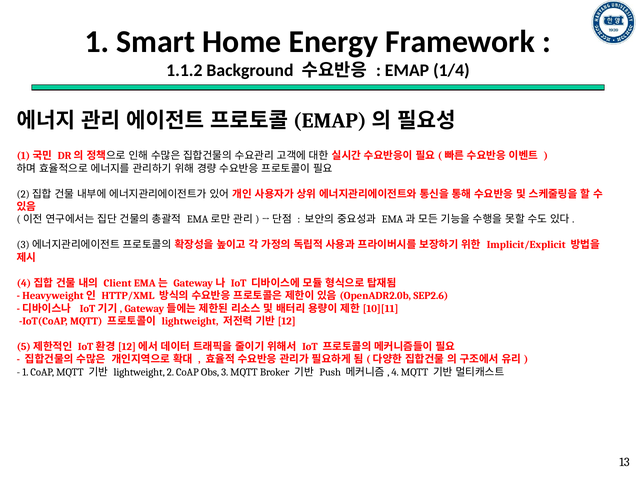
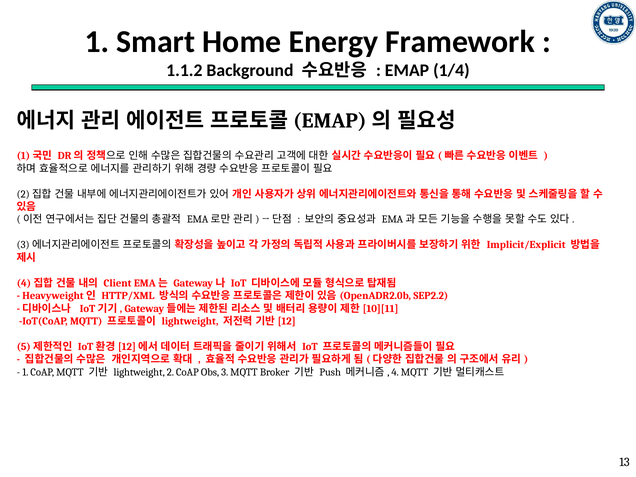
SEP2.6: SEP2.6 -> SEP2.2
